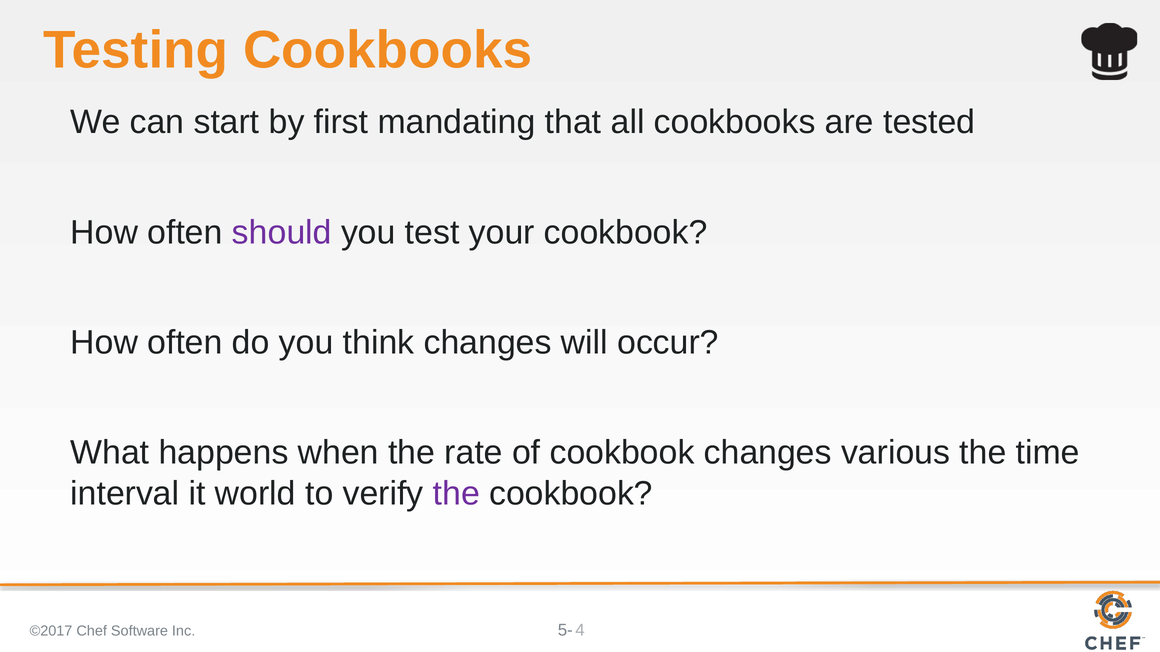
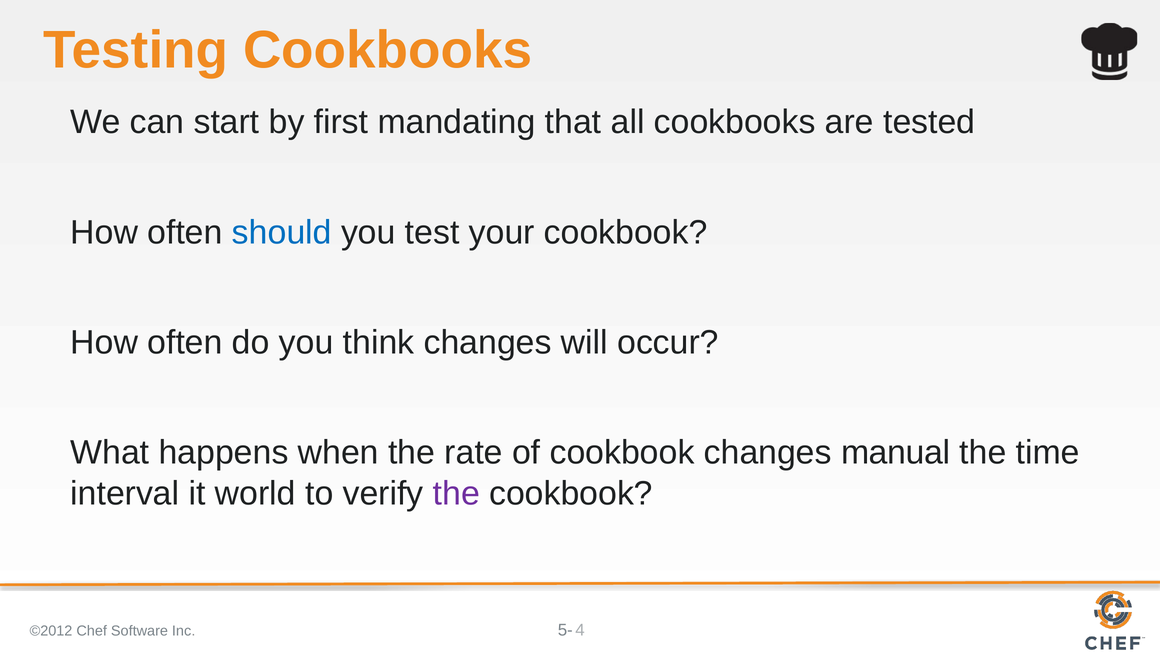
should colour: purple -> blue
various: various -> manual
©2017: ©2017 -> ©2012
